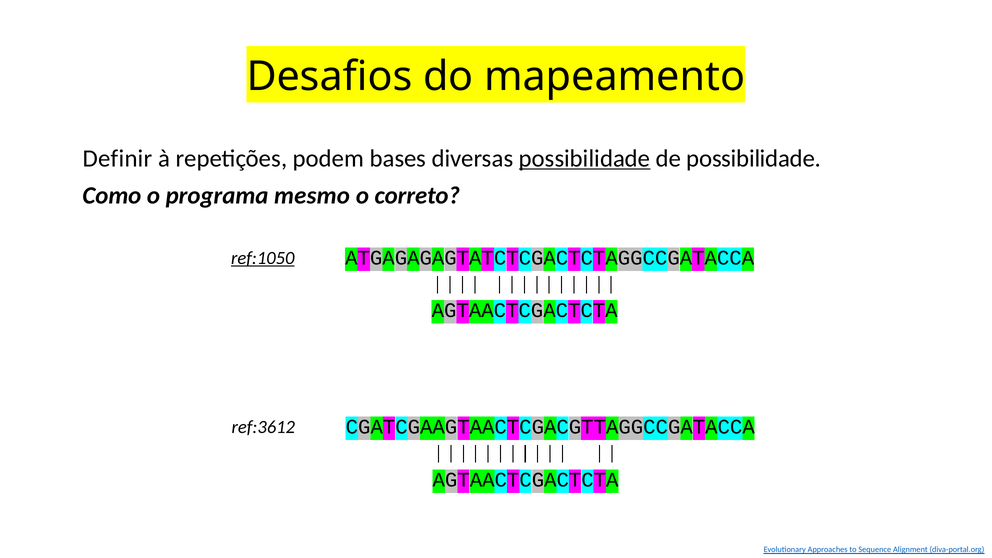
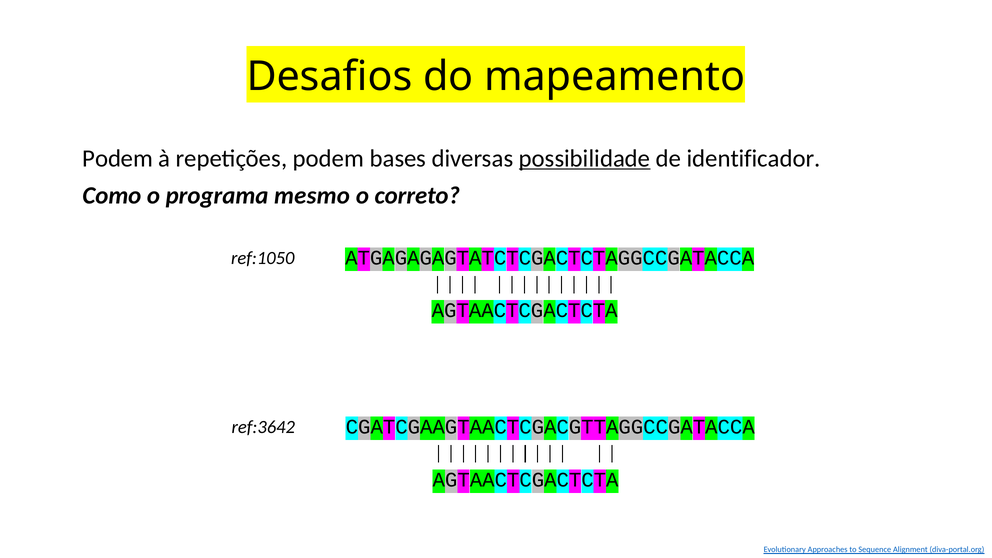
Definir at (118, 158): Definir -> Podem
de possibilidade: possibilidade -> identificador
ref:1050 underline: present -> none
ref:3612: ref:3612 -> ref:3642
